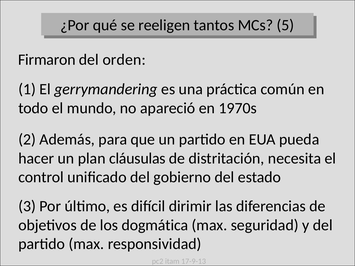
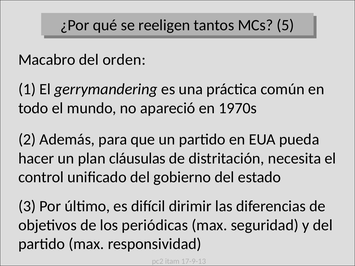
Firmaron: Firmaron -> Macabro
dogmática: dogmática -> periódicas
